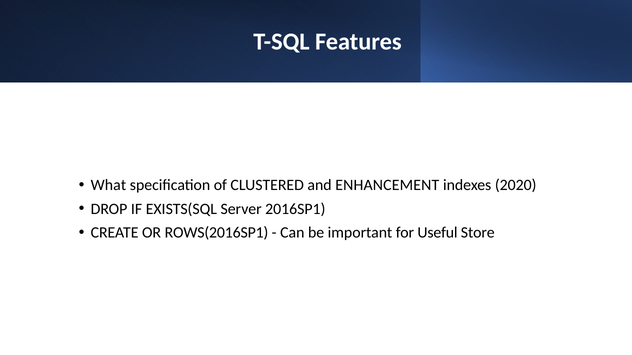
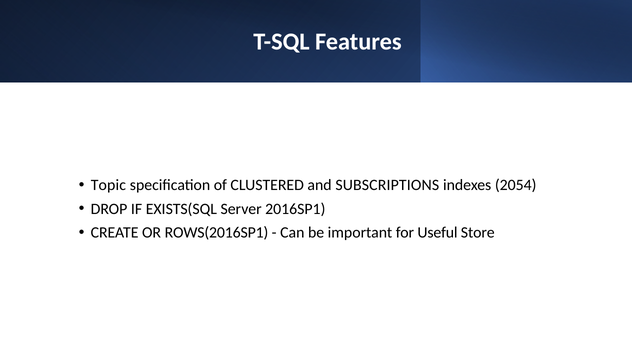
What: What -> Topic
ENHANCEMENT: ENHANCEMENT -> SUBSCRIPTIONS
2020: 2020 -> 2054
